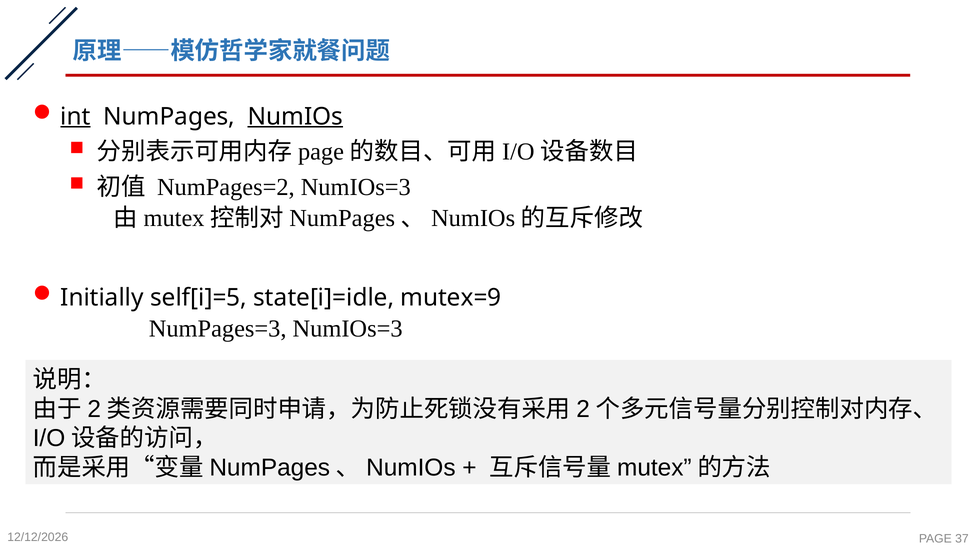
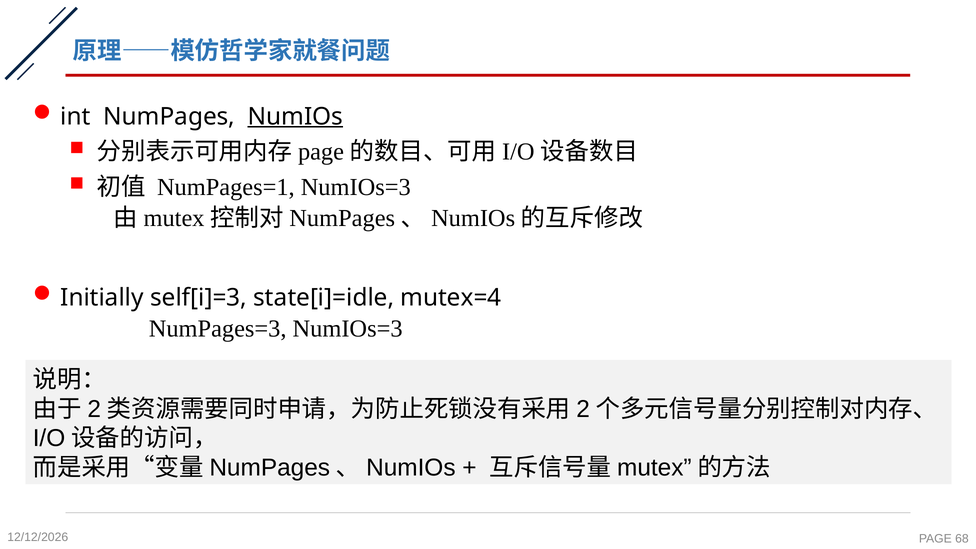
int underline: present -> none
NumPages=2: NumPages=2 -> NumPages=1
self[i]=5: self[i]=5 -> self[i]=3
mutex=9: mutex=9 -> mutex=4
37: 37 -> 68
